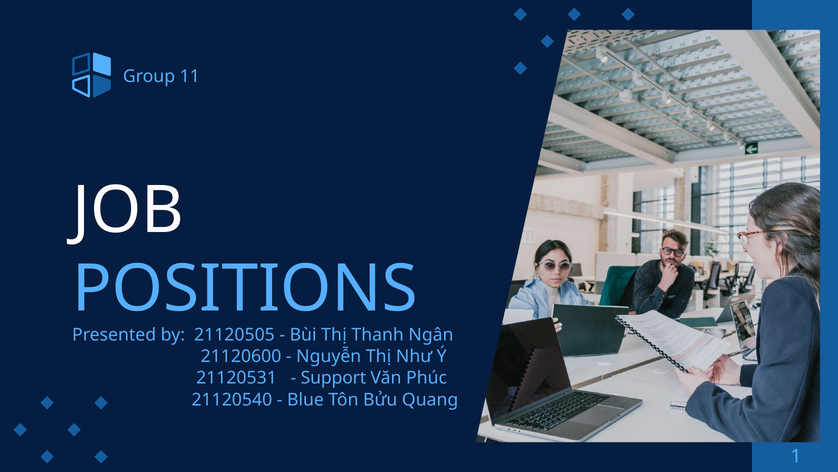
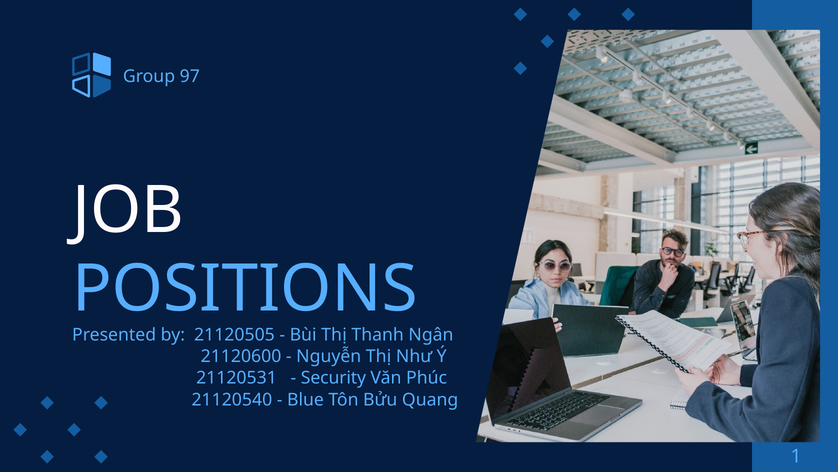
11: 11 -> 97
Support: Support -> Security
